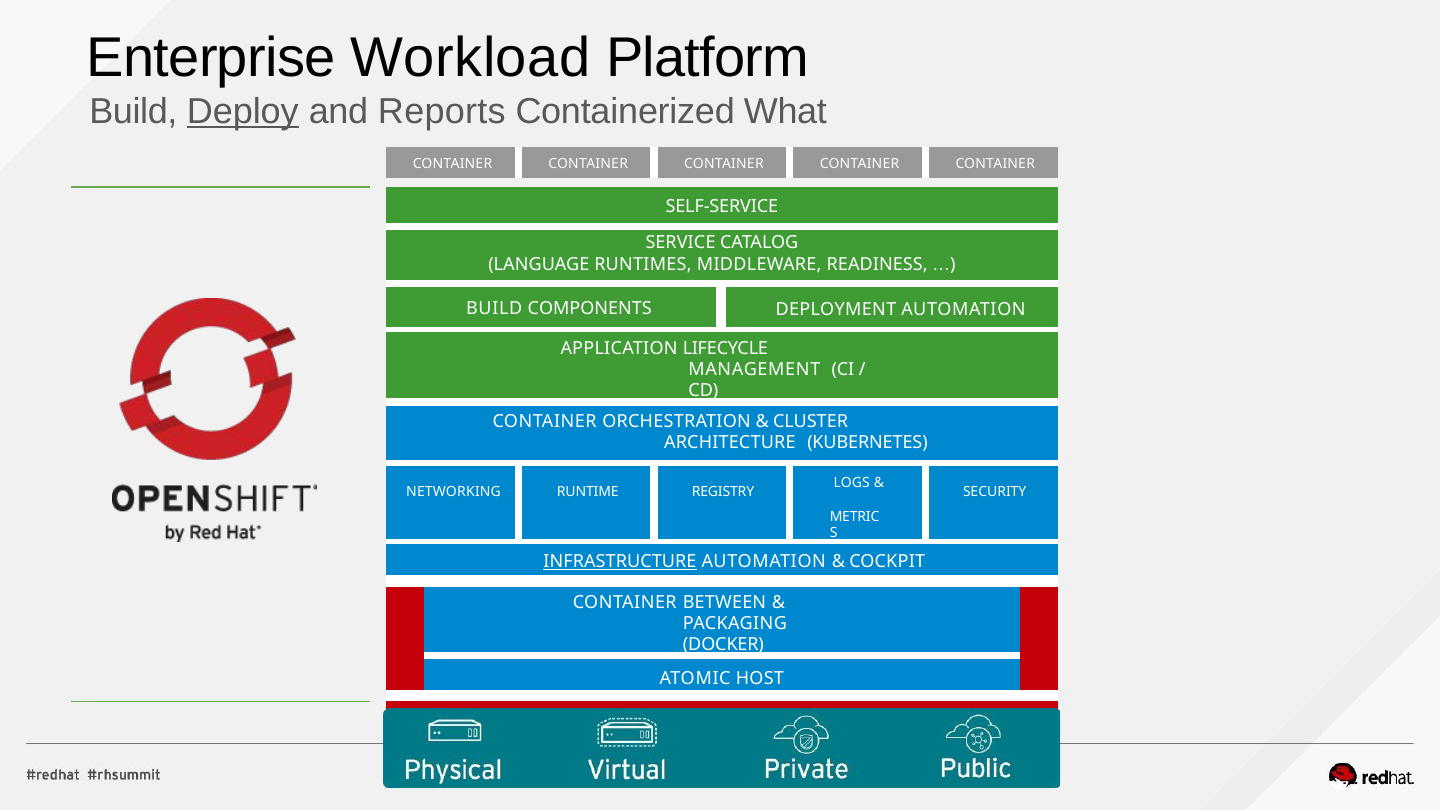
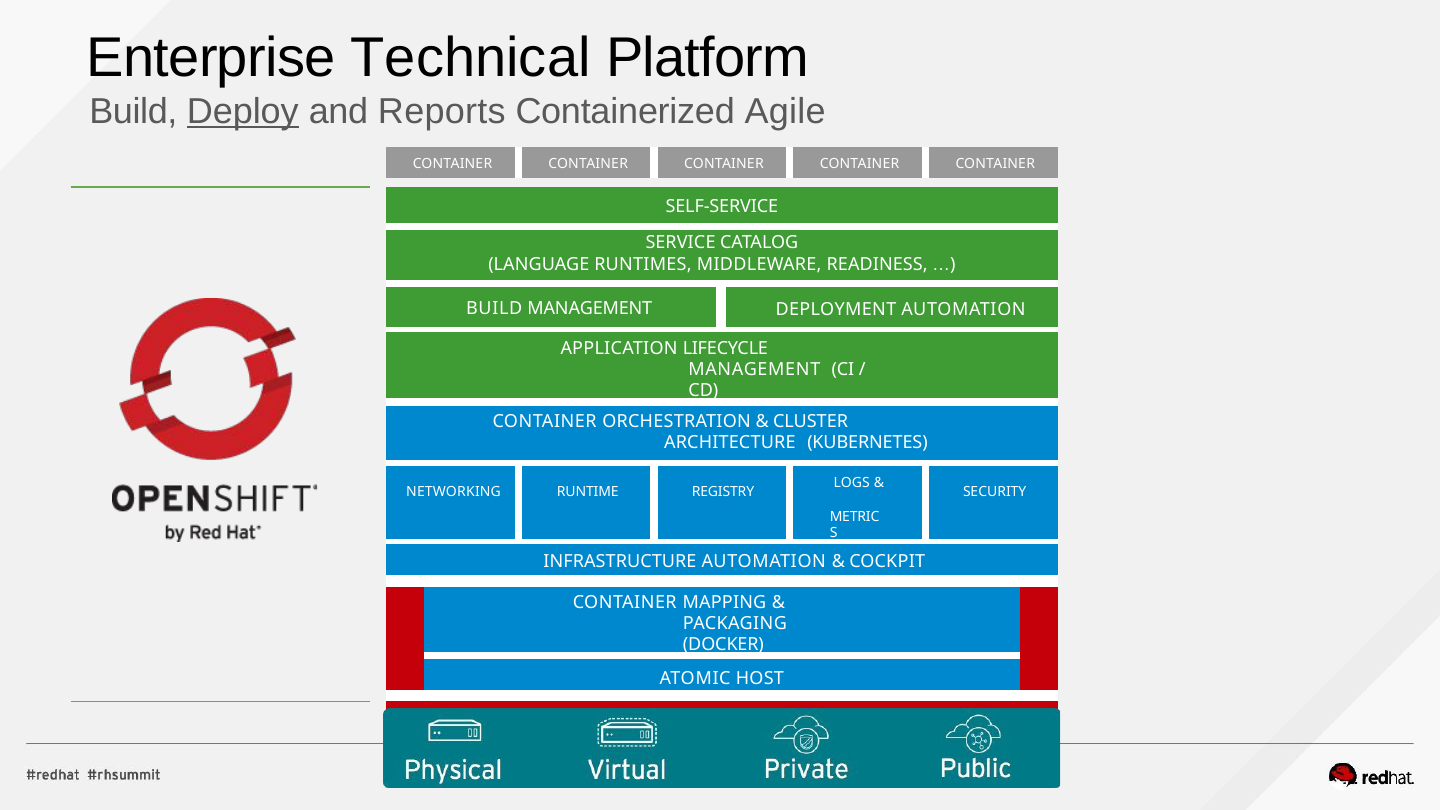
Workload: Workload -> Technical
What: What -> Agile
BUILD COMPONENTS: COMPONENTS -> MANAGEMENT
INFRASTRUCTURE underline: present -> none
BETWEEN: BETWEEN -> MAPPING
